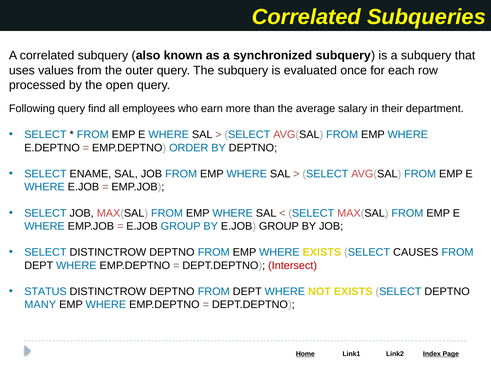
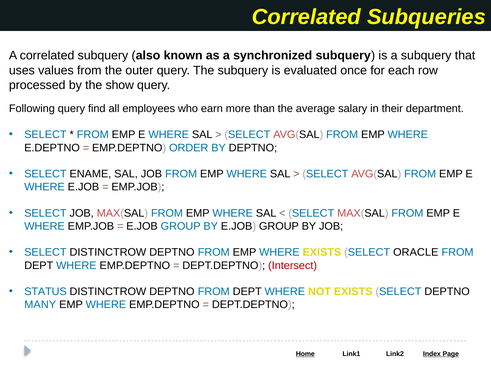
open: open -> show
CAUSES: CAUSES -> ORACLE
